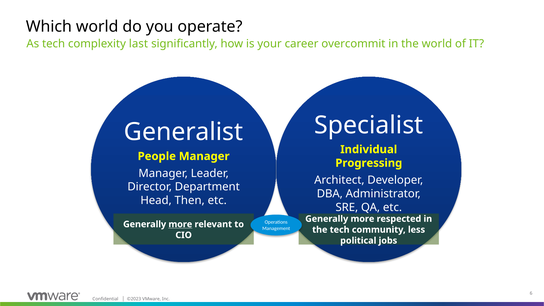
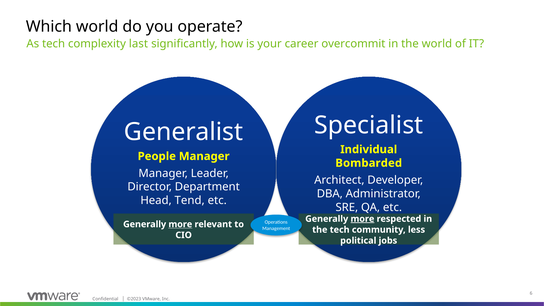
Progressing: Progressing -> Bombarded
Then: Then -> Tend
more at (362, 219) underline: none -> present
